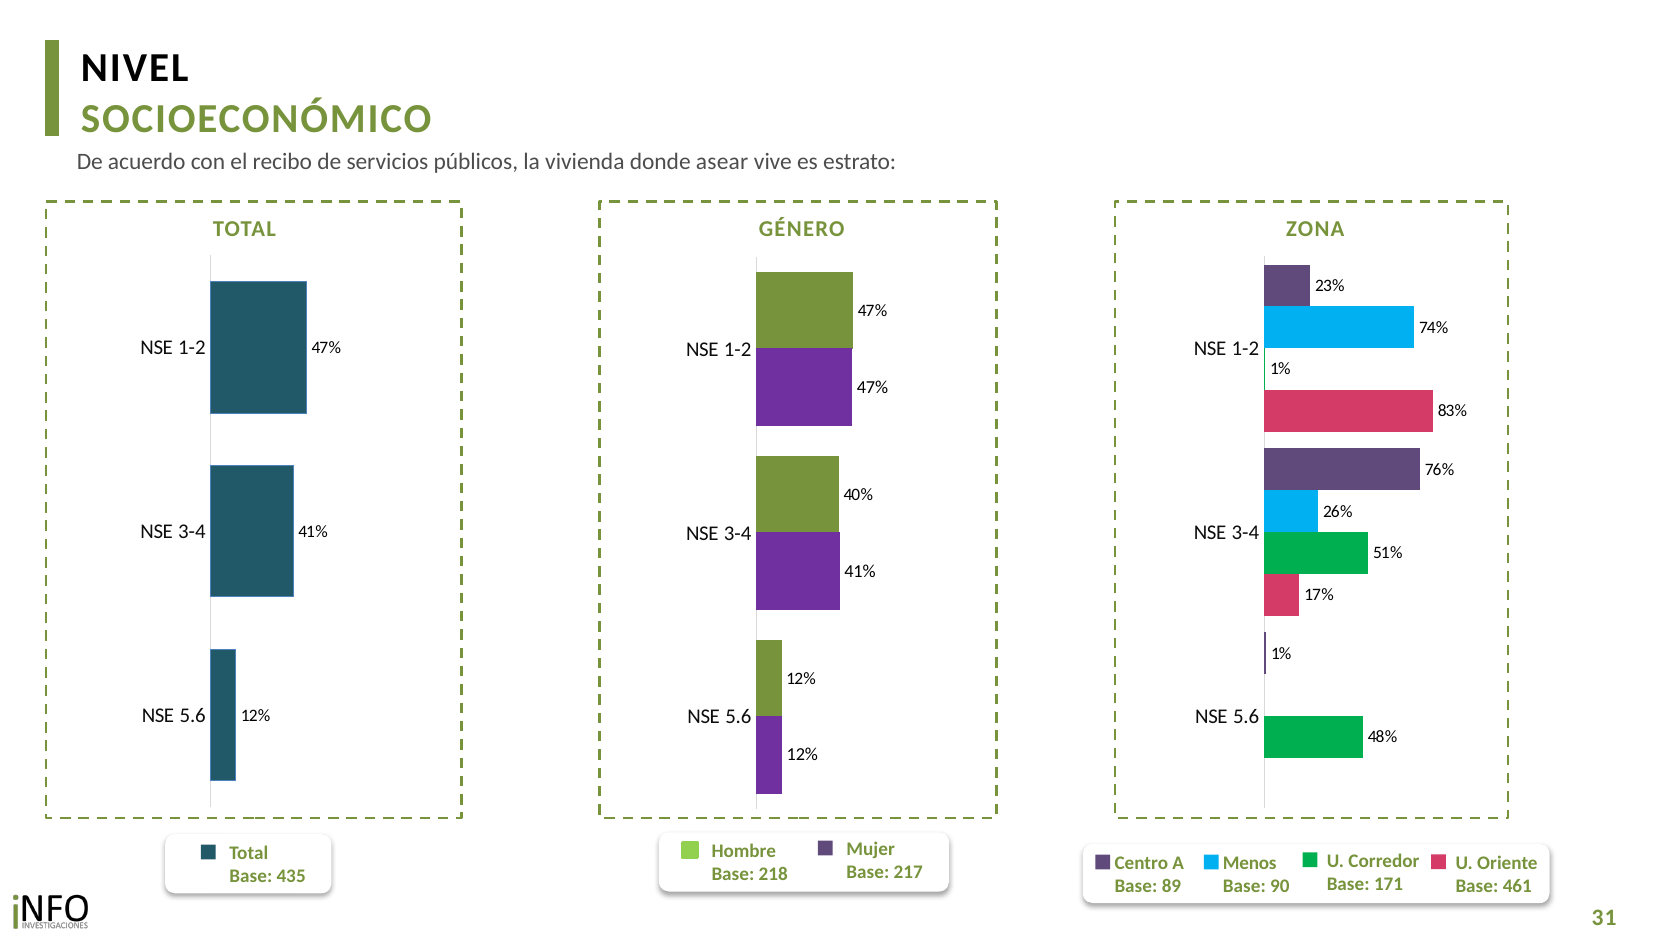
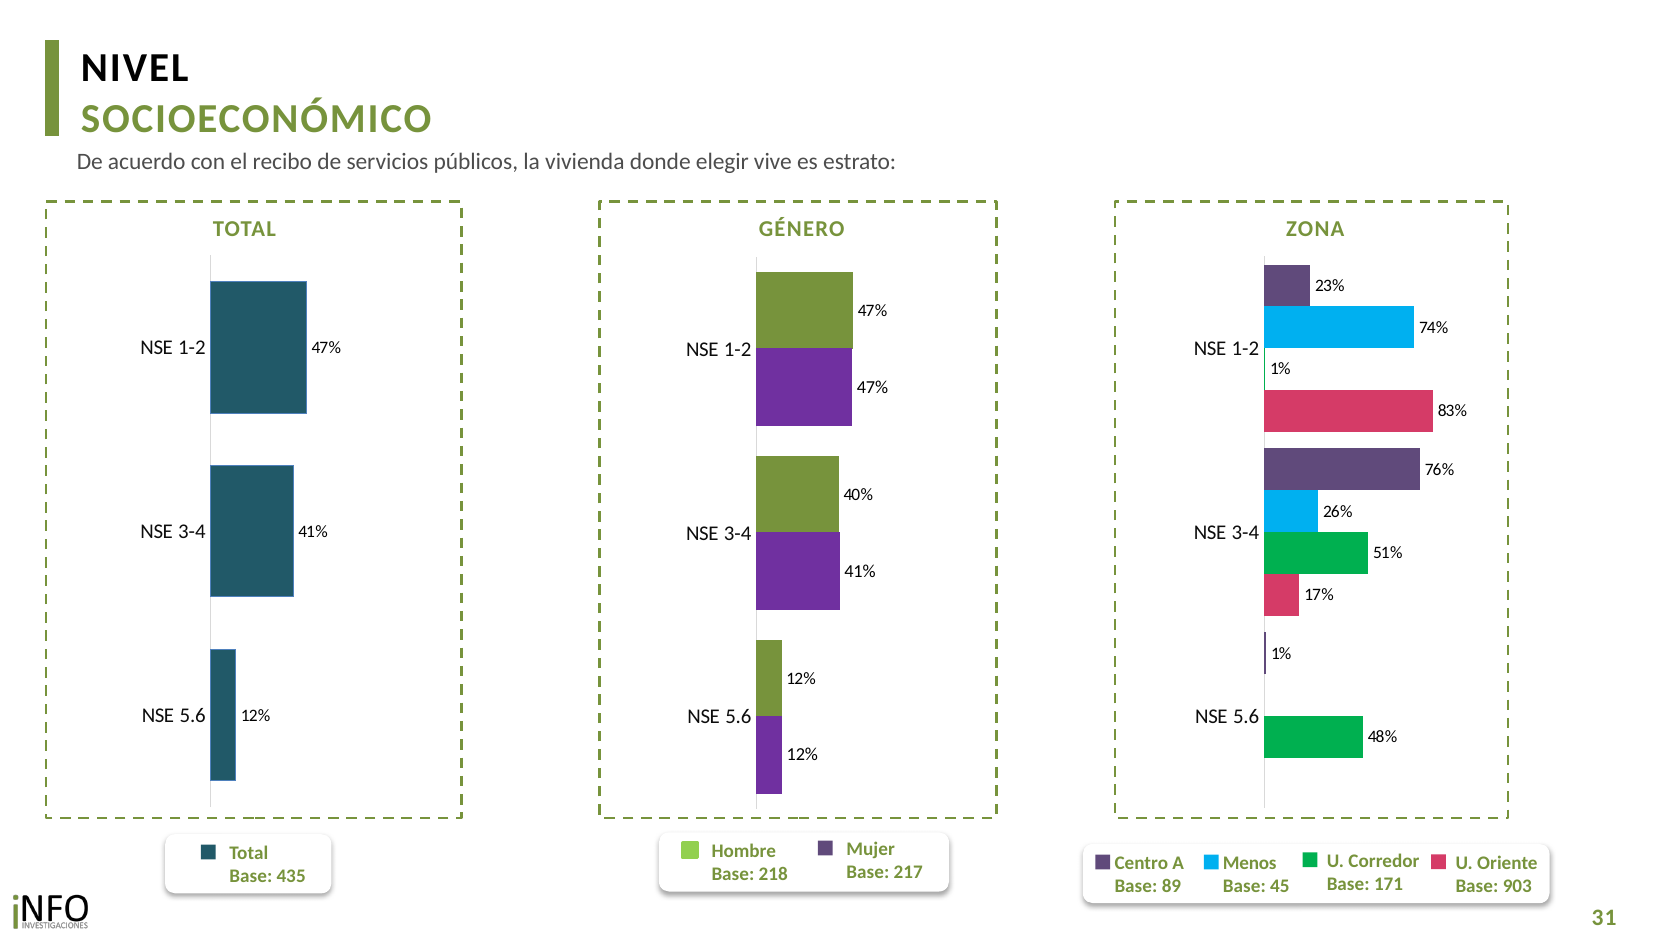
asear: asear -> elegir
461: 461 -> 903
90: 90 -> 45
